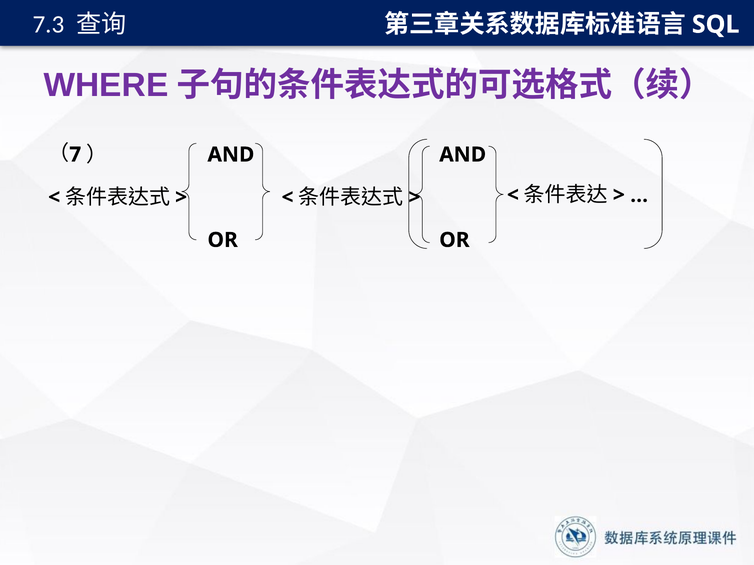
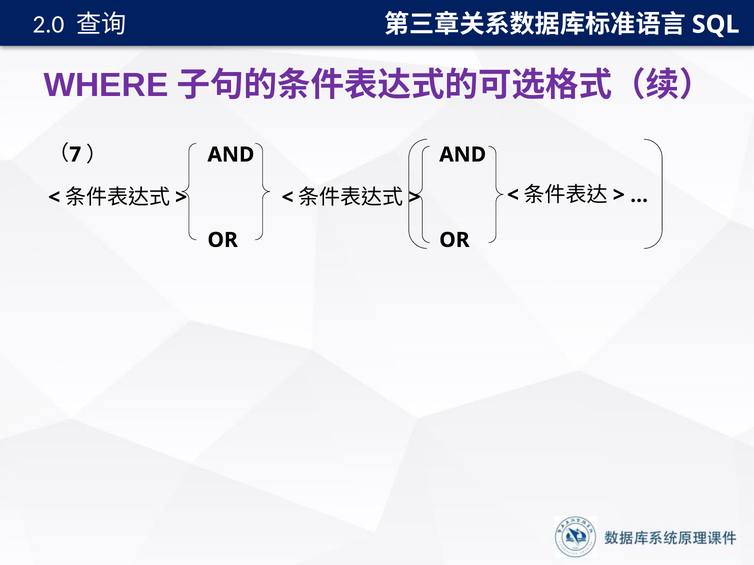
7.3: 7.3 -> 2.0
